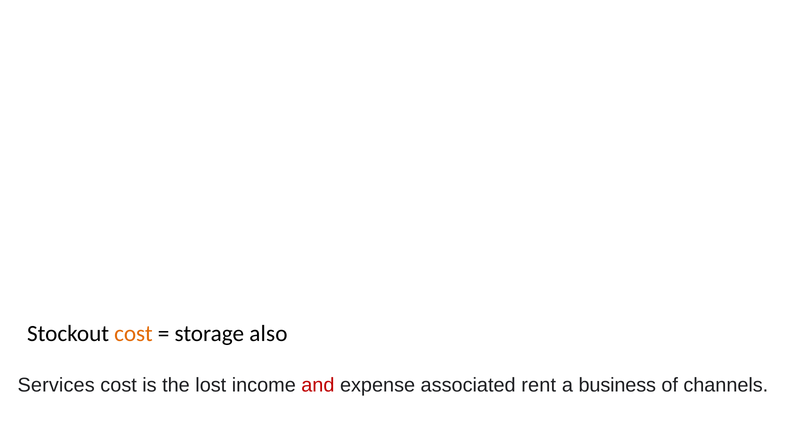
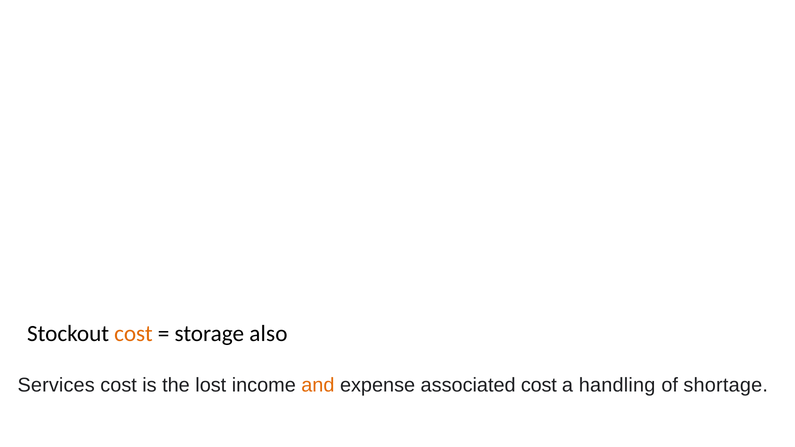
and colour: red -> orange
associated rent: rent -> cost
business: business -> handling
channels: channels -> shortage
